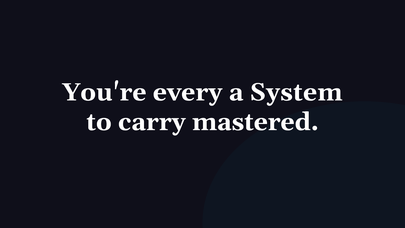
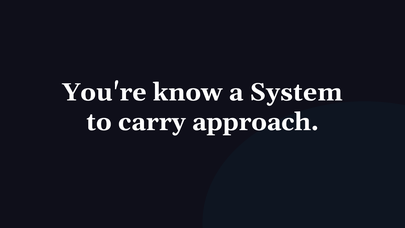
every: every -> know
mastered: mastered -> approach
